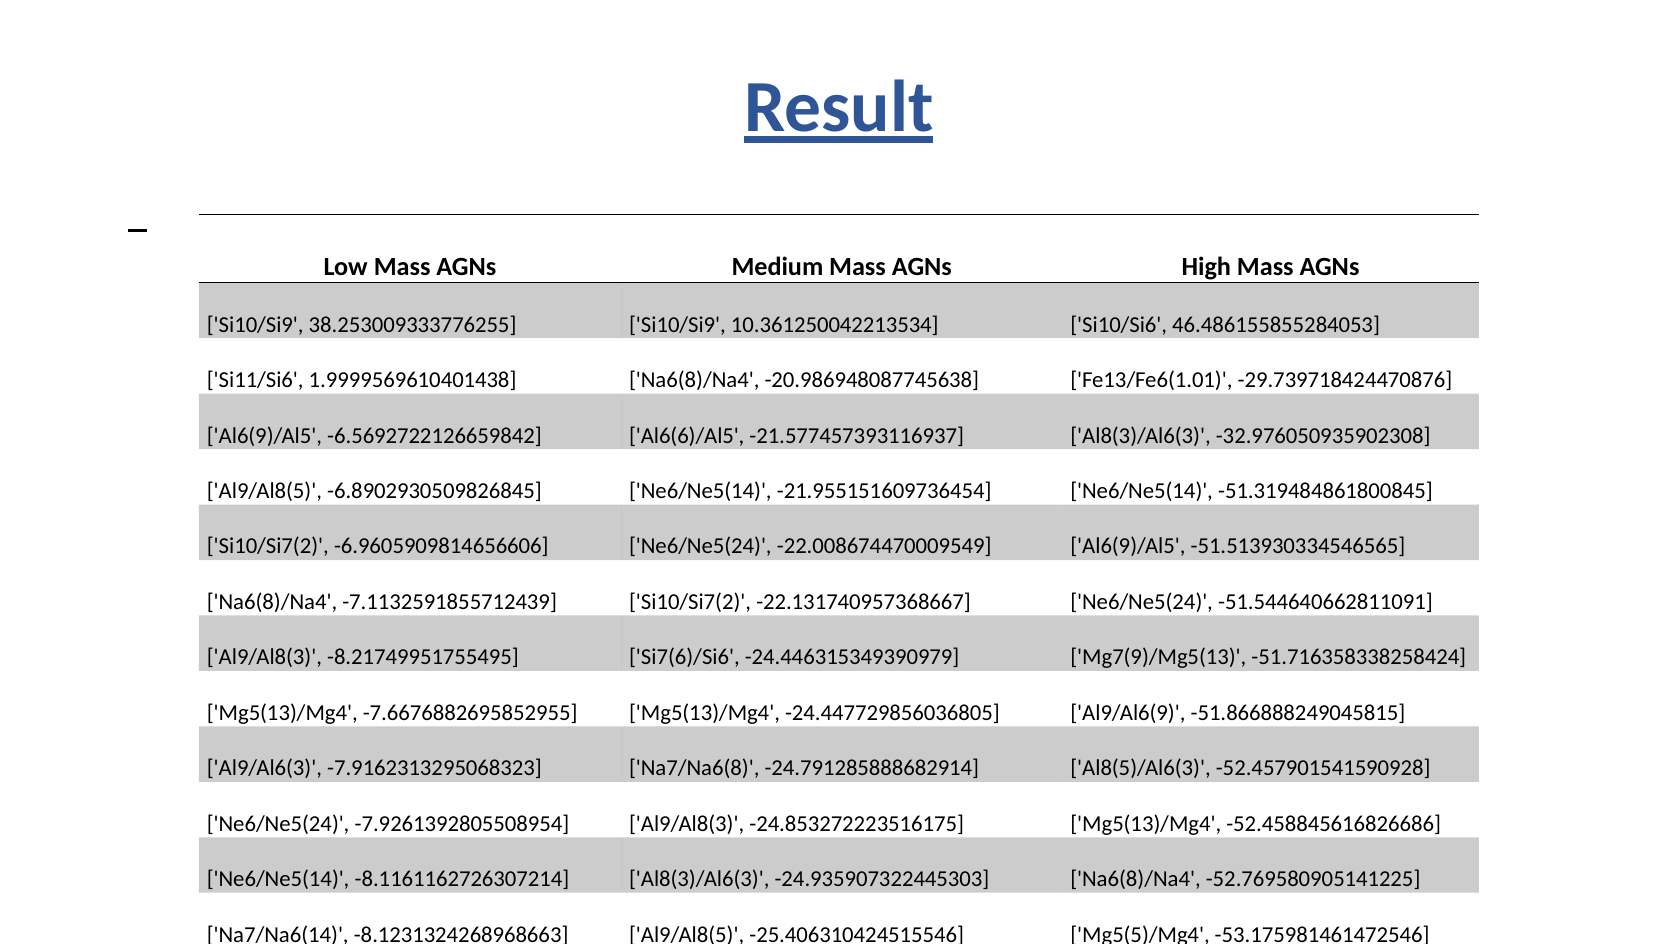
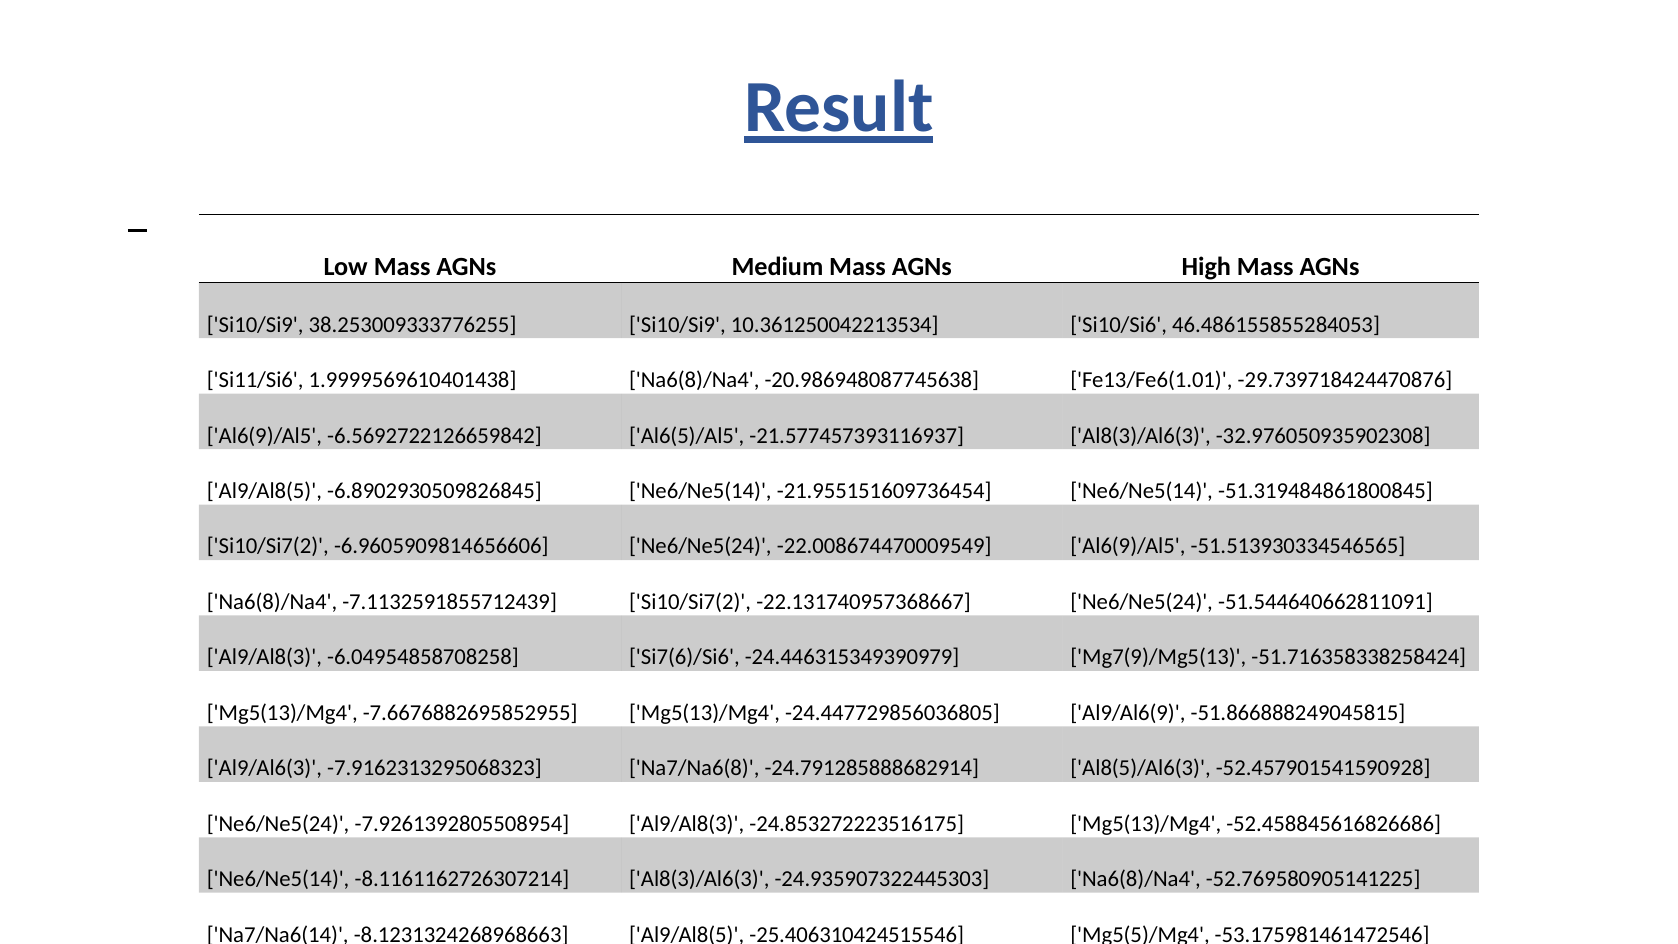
Al6(6)/Al5: Al6(6)/Al5 -> Al6(5)/Al5
-8.21749951755495: -8.21749951755495 -> -6.04954858708258
